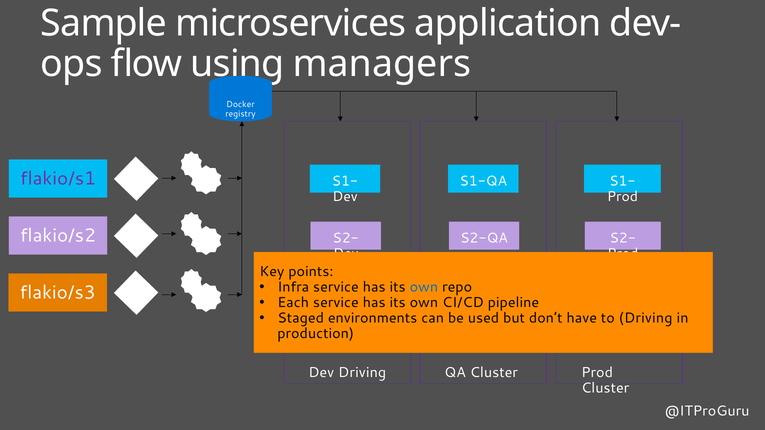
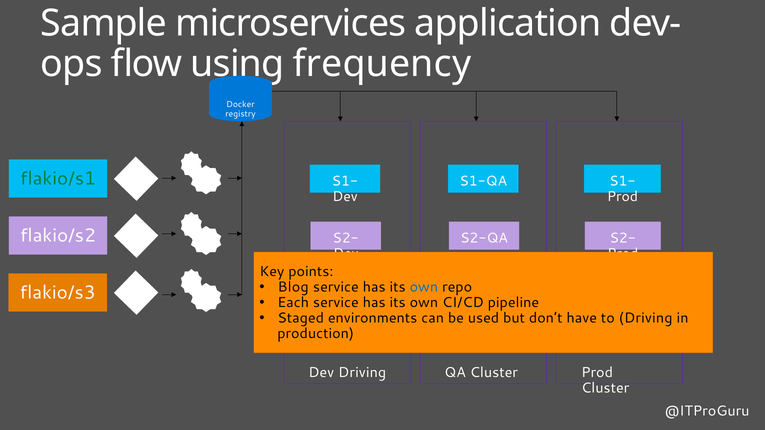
managers: managers -> frequency
flakio/s1 colour: purple -> green
Infra: Infra -> Blog
